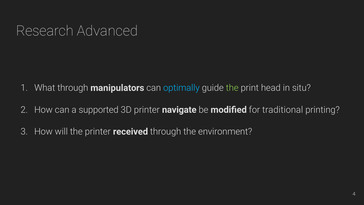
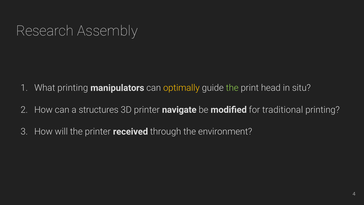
Advanced: Advanced -> Assembly
What through: through -> printing
optimally colour: light blue -> yellow
supported: supported -> structures
